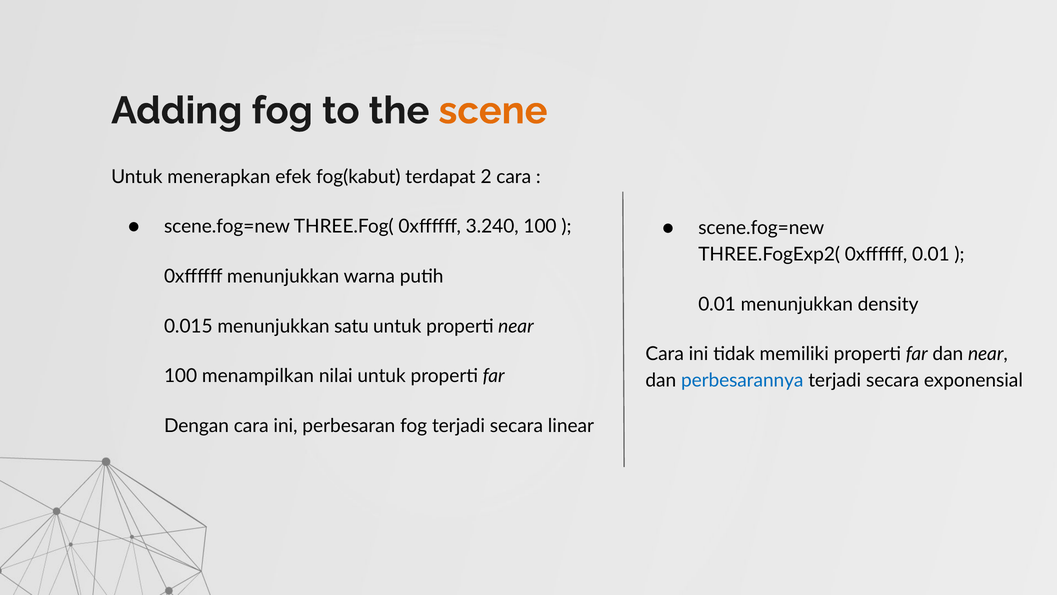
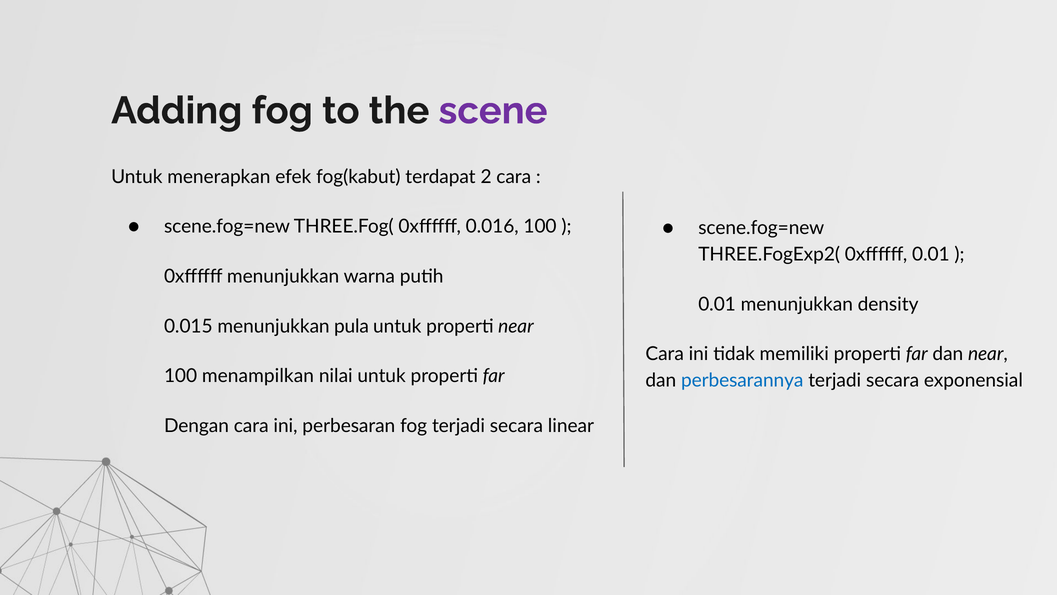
scene colour: orange -> purple
3.240: 3.240 -> 0.016
satu: satu -> pula
